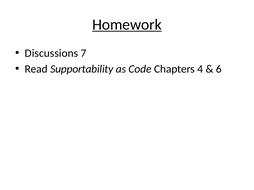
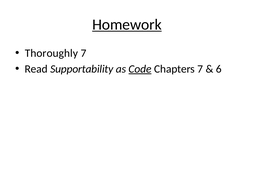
Discussions: Discussions -> Thoroughly
Code underline: none -> present
Chapters 4: 4 -> 7
